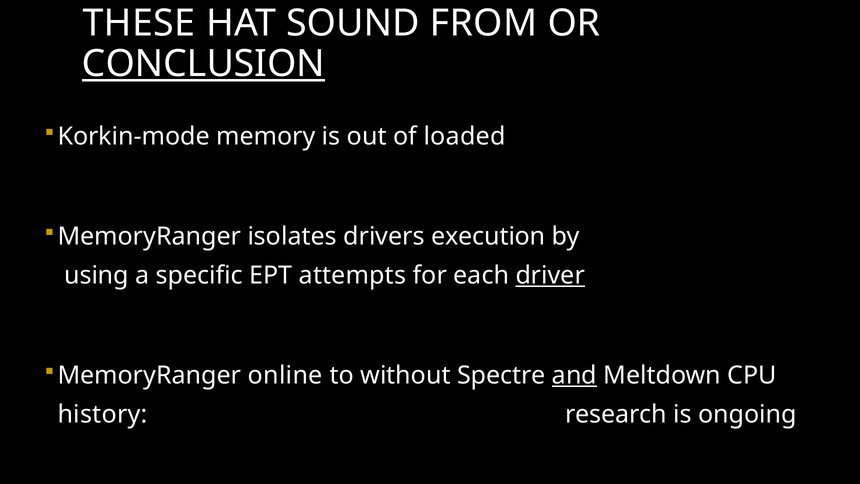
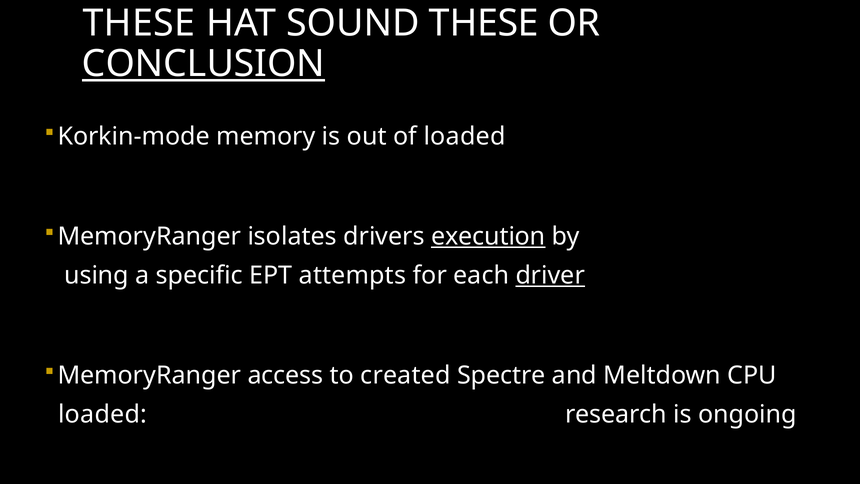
SOUND FROM: FROM -> THESE
execution underline: none -> present
online: online -> access
without: without -> created
and underline: present -> none
history at (103, 414): history -> loaded
